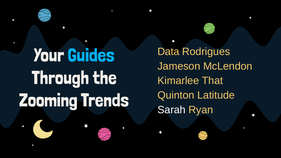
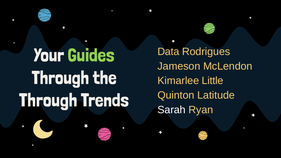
Guides colour: light blue -> light green
That: That -> Little
Zooming at (48, 100): Zooming -> Through
